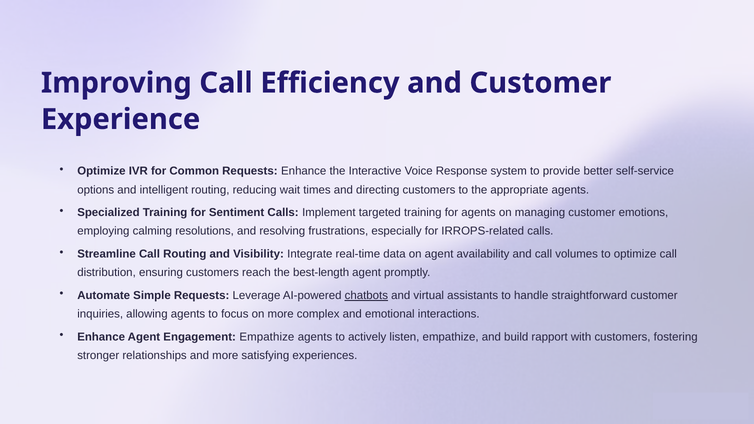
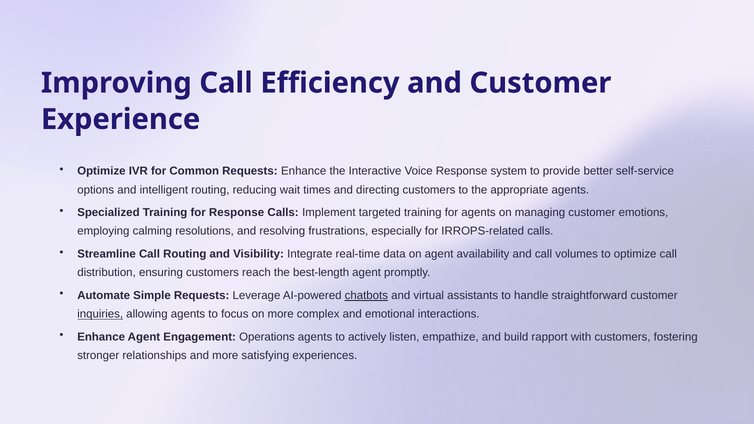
for Sentiment: Sentiment -> Response
inquiries underline: none -> present
Engagement Empathize: Empathize -> Operations
